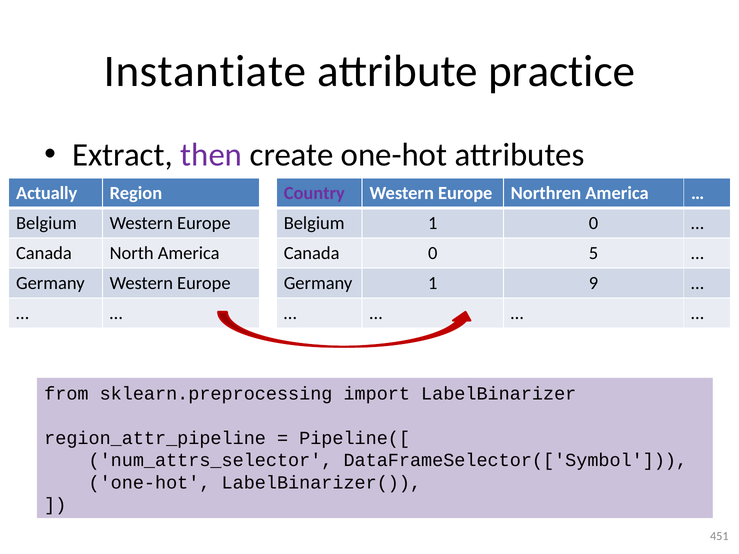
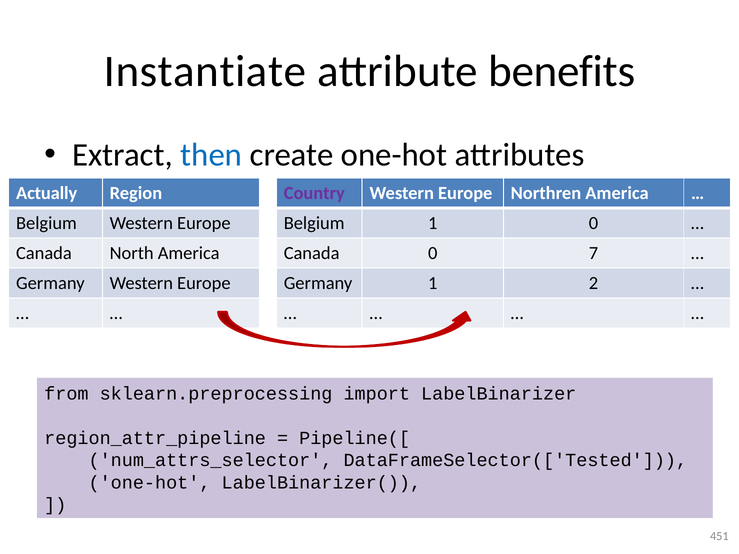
practice: practice -> benefits
then colour: purple -> blue
5: 5 -> 7
9: 9 -> 2
DataFrameSelector(['Symbol: DataFrameSelector(['Symbol -> DataFrameSelector(['Tested
